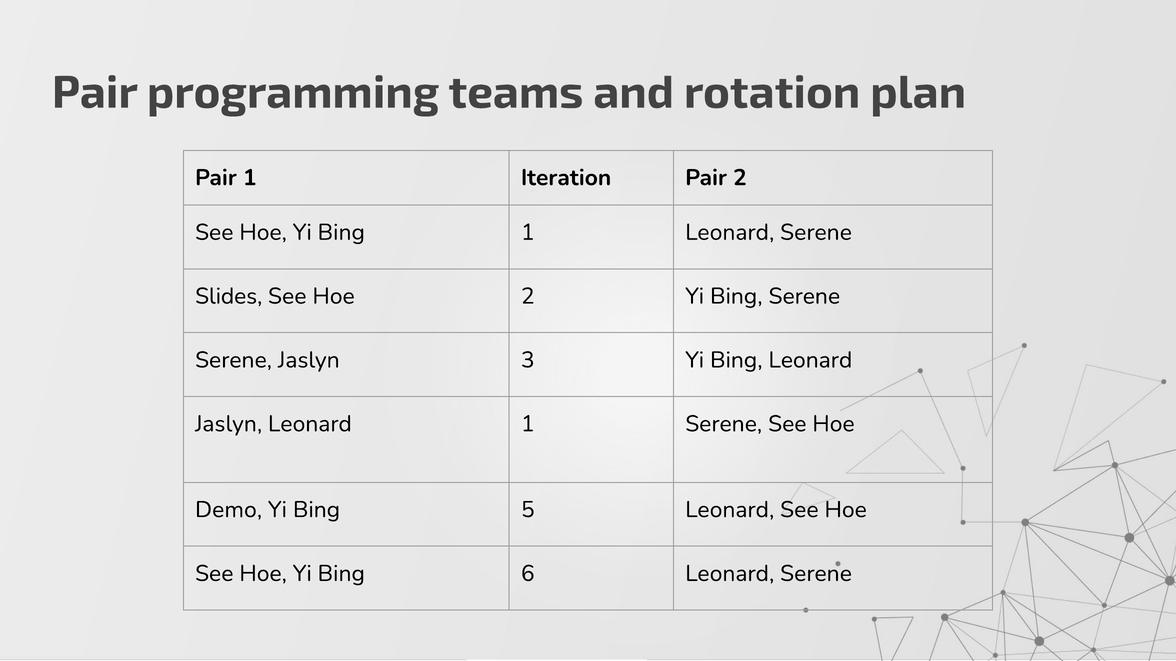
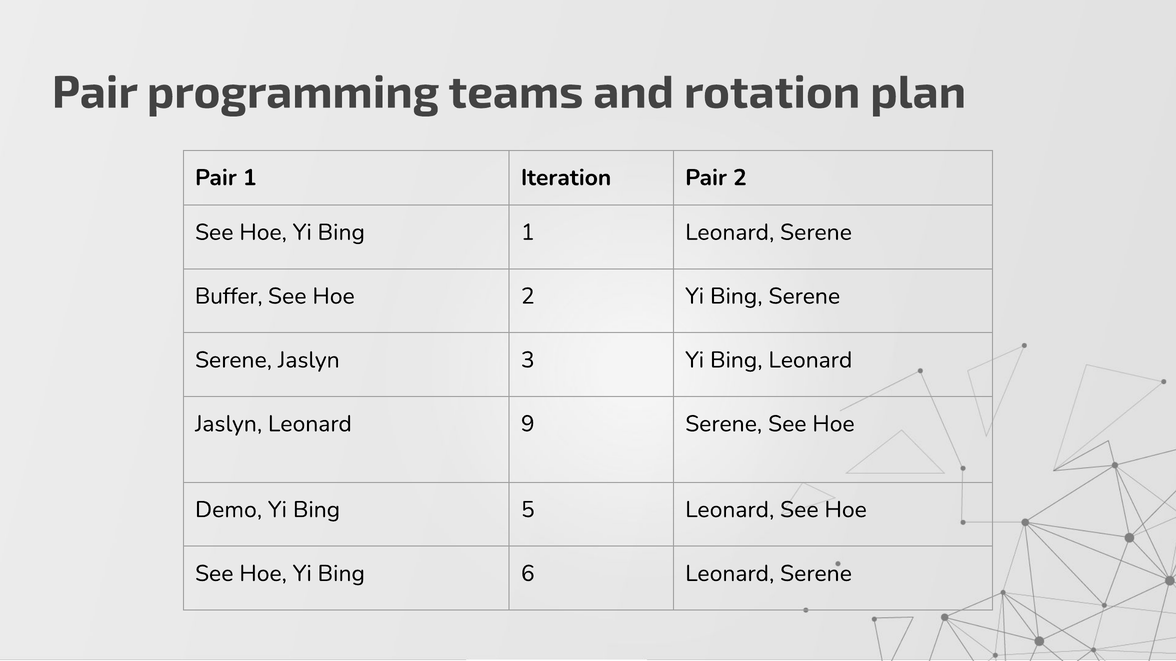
Slides: Slides -> Buffer
Leonard 1: 1 -> 9
